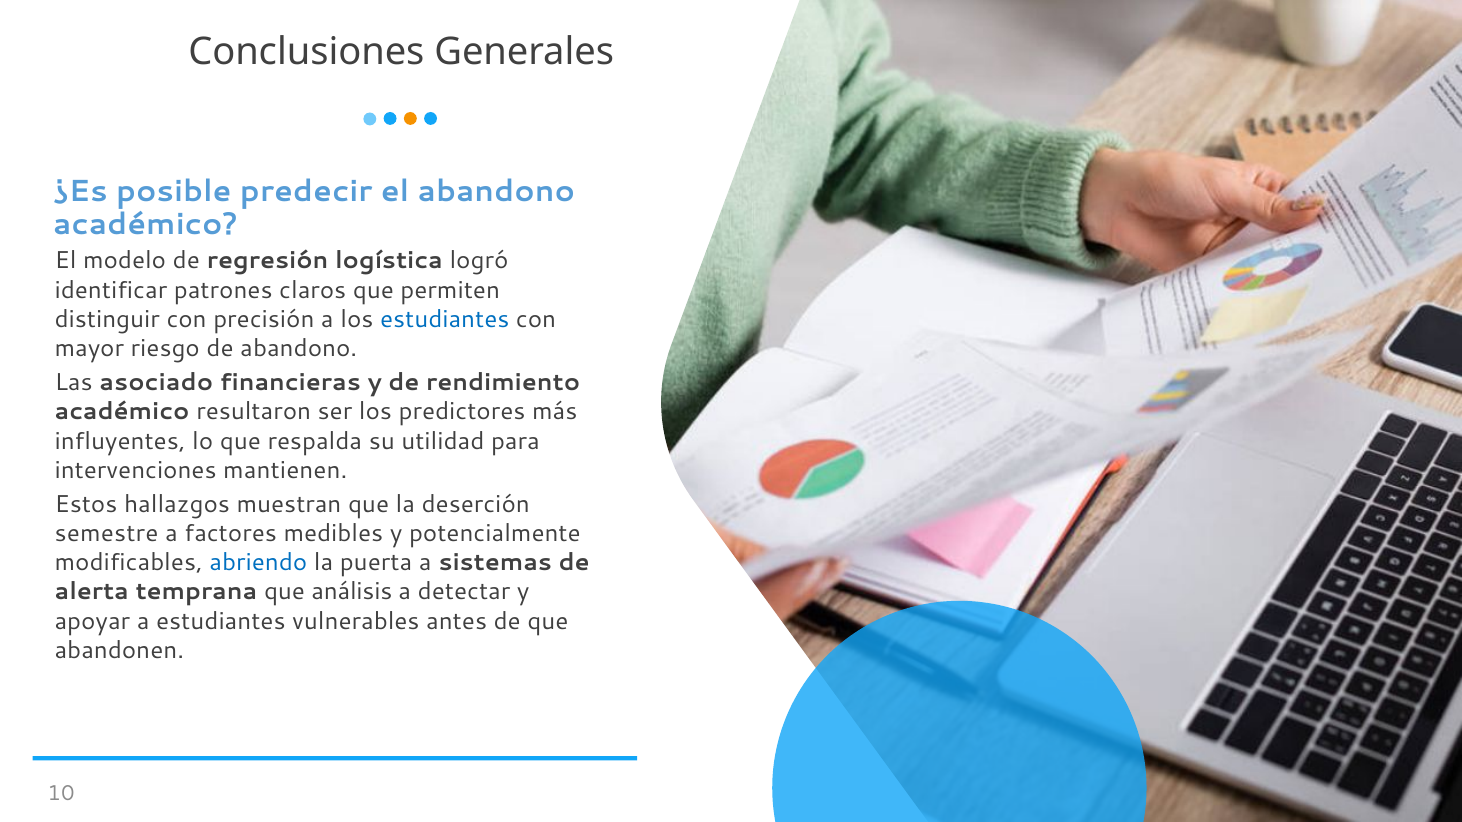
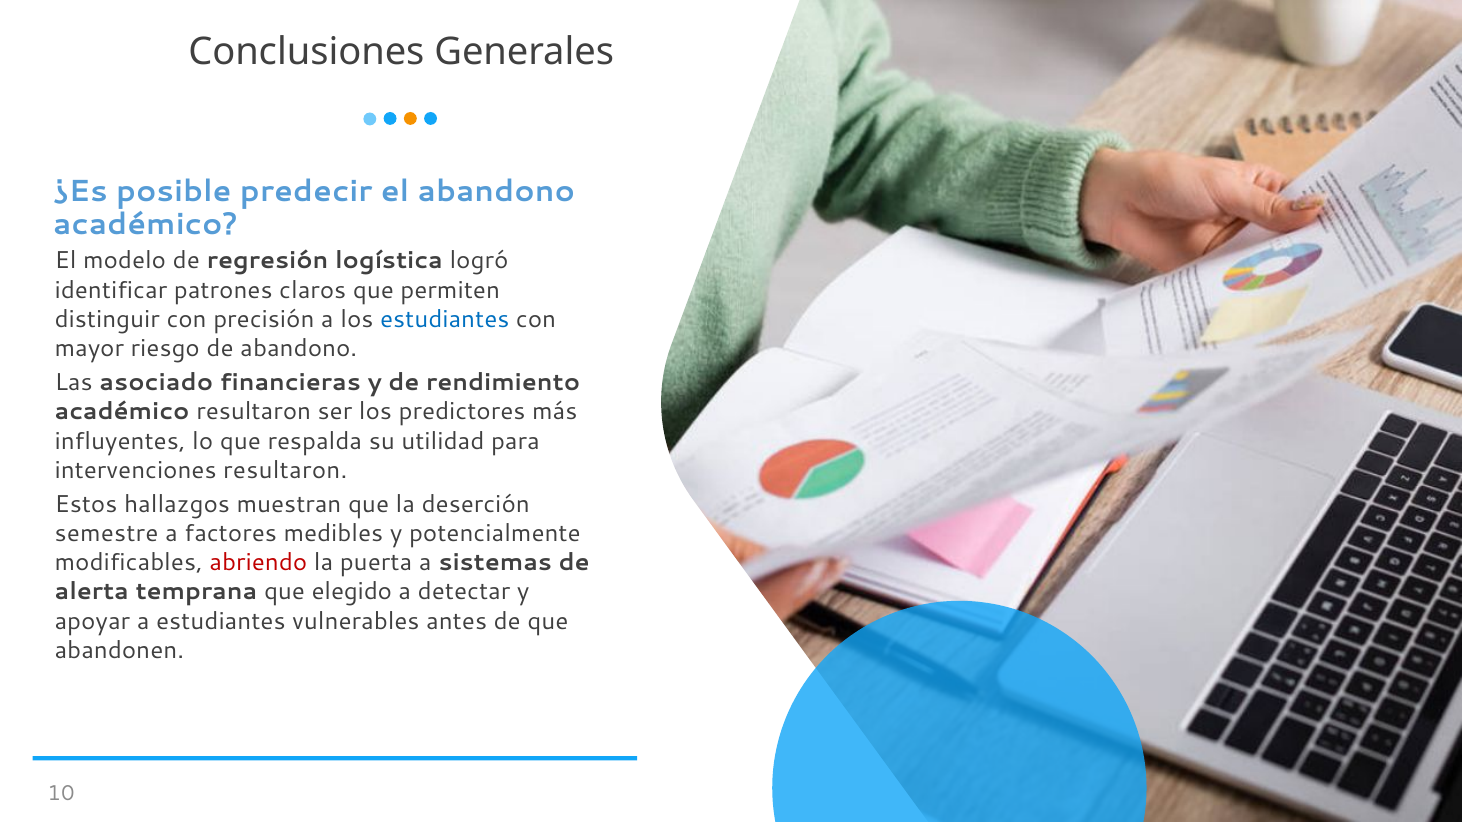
intervenciones mantienen: mantienen -> resultaron
abriendo colour: blue -> red
análisis: análisis -> elegido
